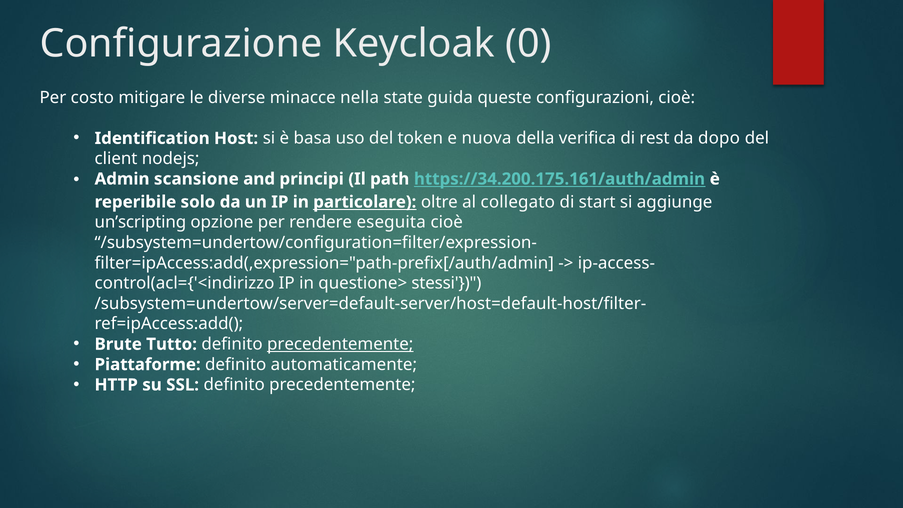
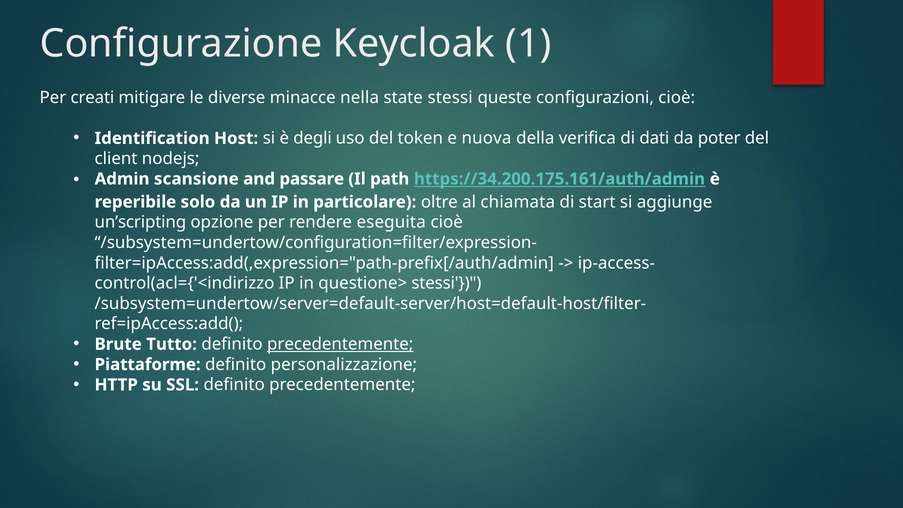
0: 0 -> 1
costo: costo -> creati
state guida: guida -> stessi
basa: basa -> degli
rest: rest -> dati
dopo: dopo -> poter
principi: principi -> passare
particolare underline: present -> none
collegato: collegato -> chiamata
automaticamente: automaticamente -> personalizzazione
